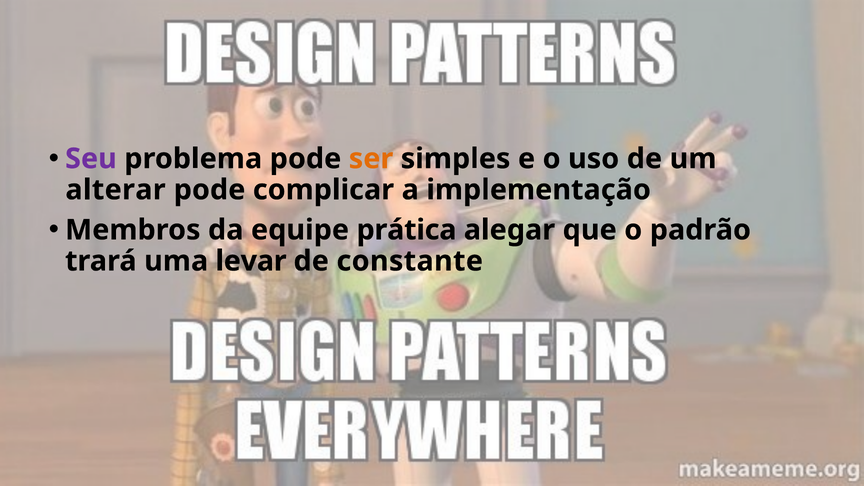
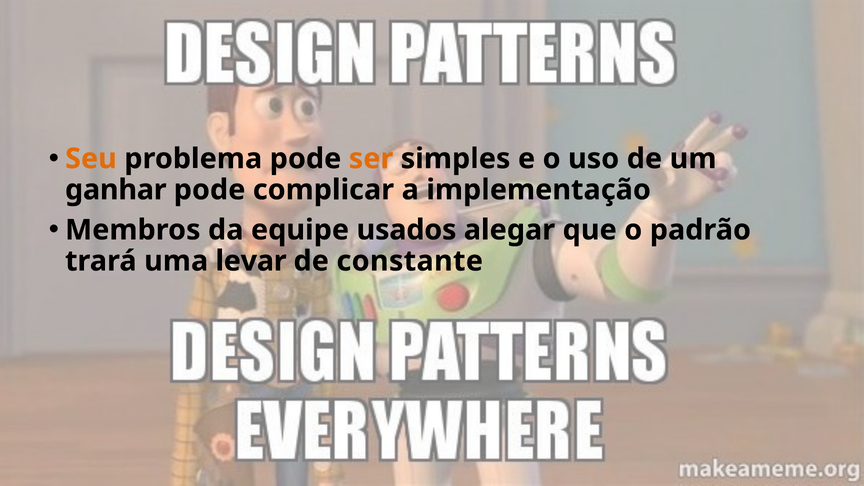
Seu colour: purple -> orange
alterar: alterar -> ganhar
prática: prática -> usados
